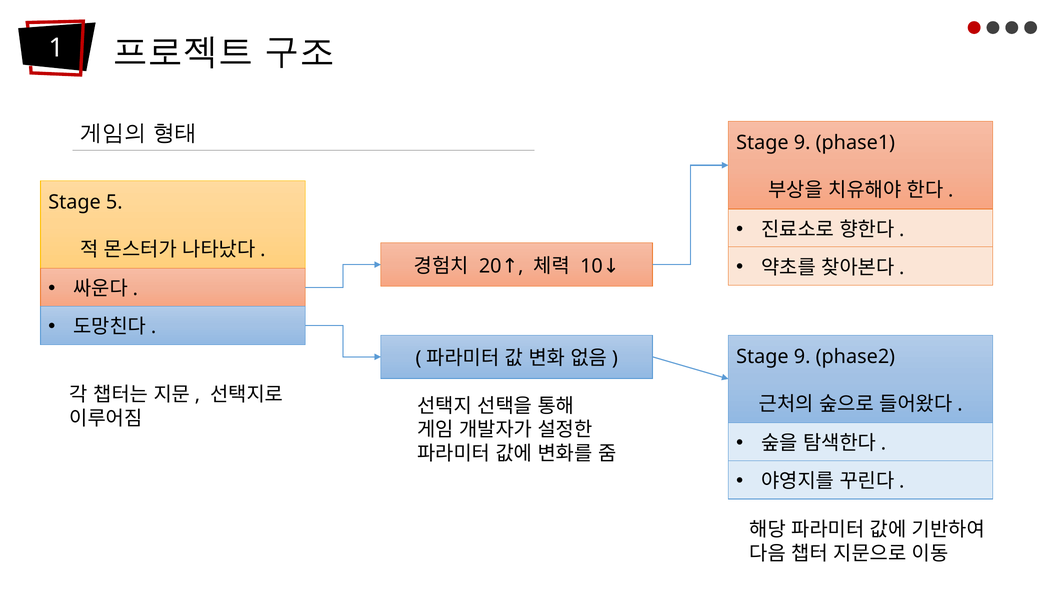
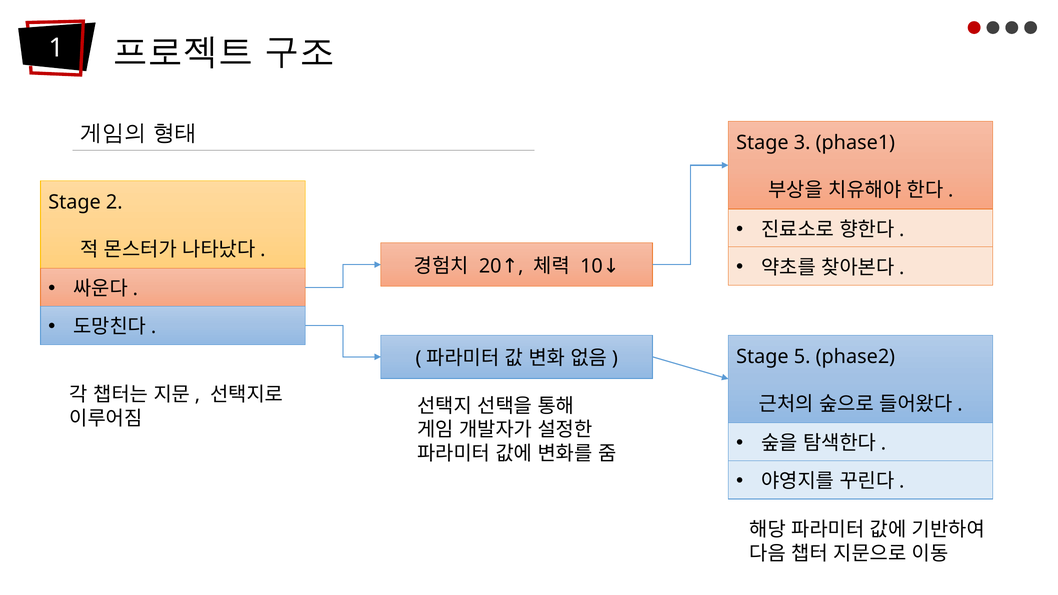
9 at (802, 143): 9 -> 3
5: 5 -> 2
9 at (802, 357): 9 -> 5
